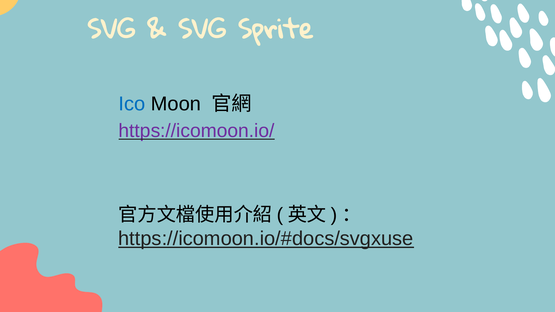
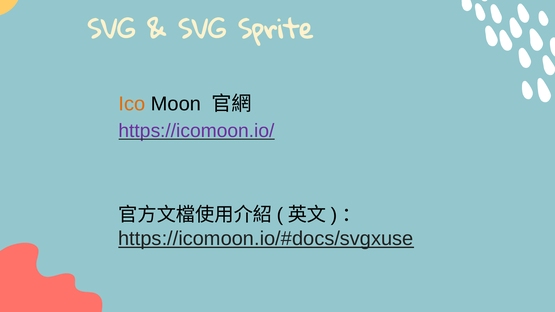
Ico colour: blue -> orange
